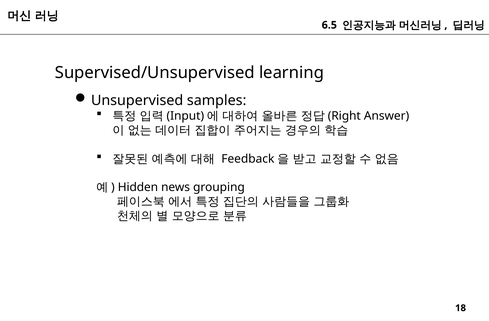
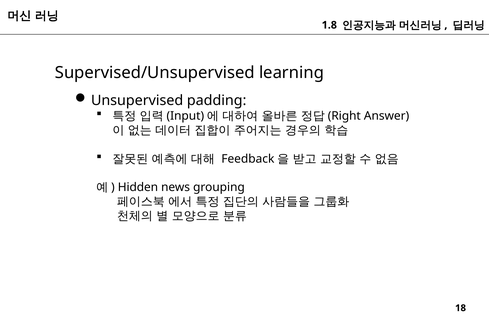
6.5: 6.5 -> 1.8
samples: samples -> padding
